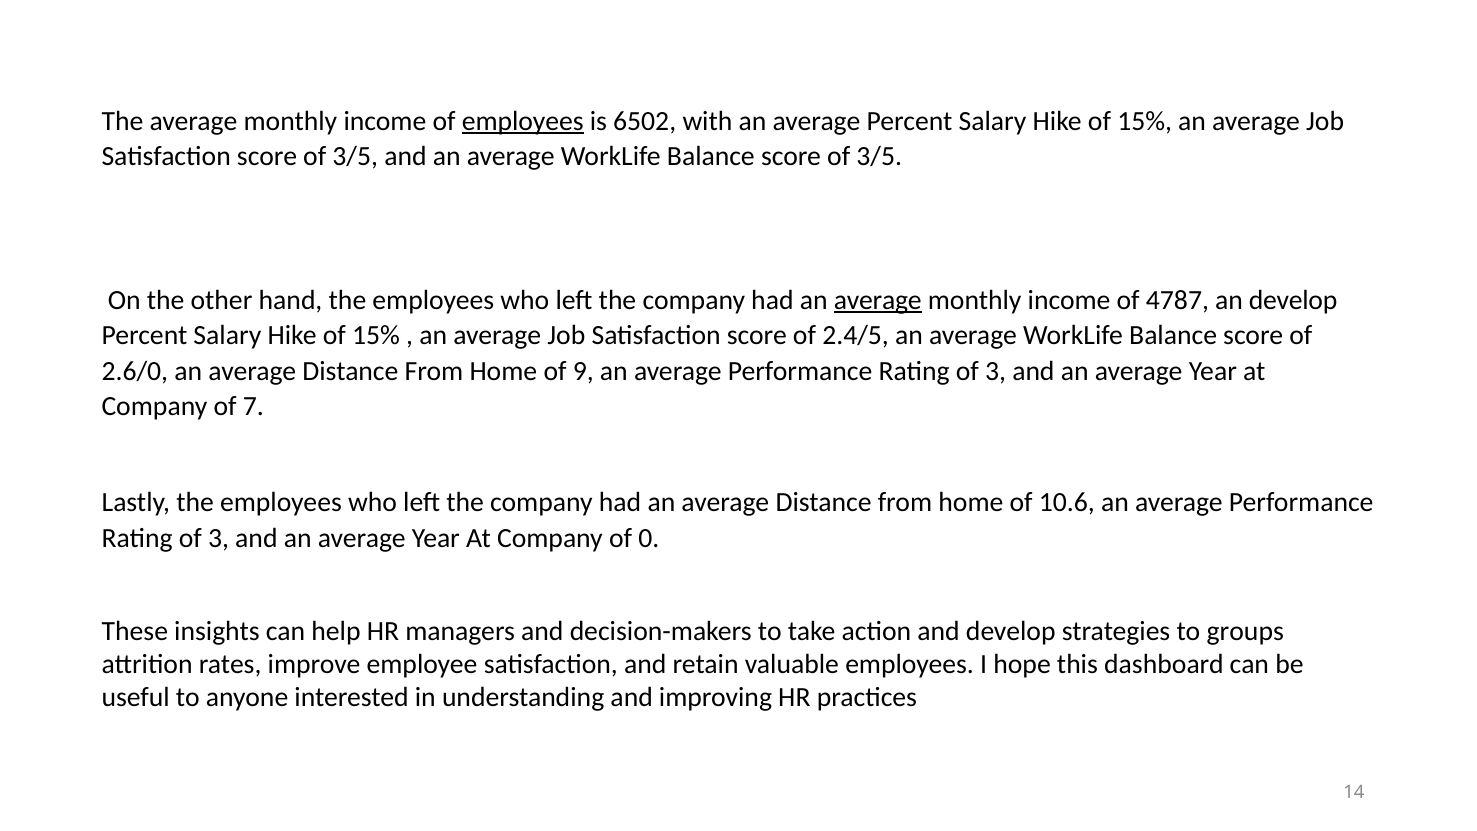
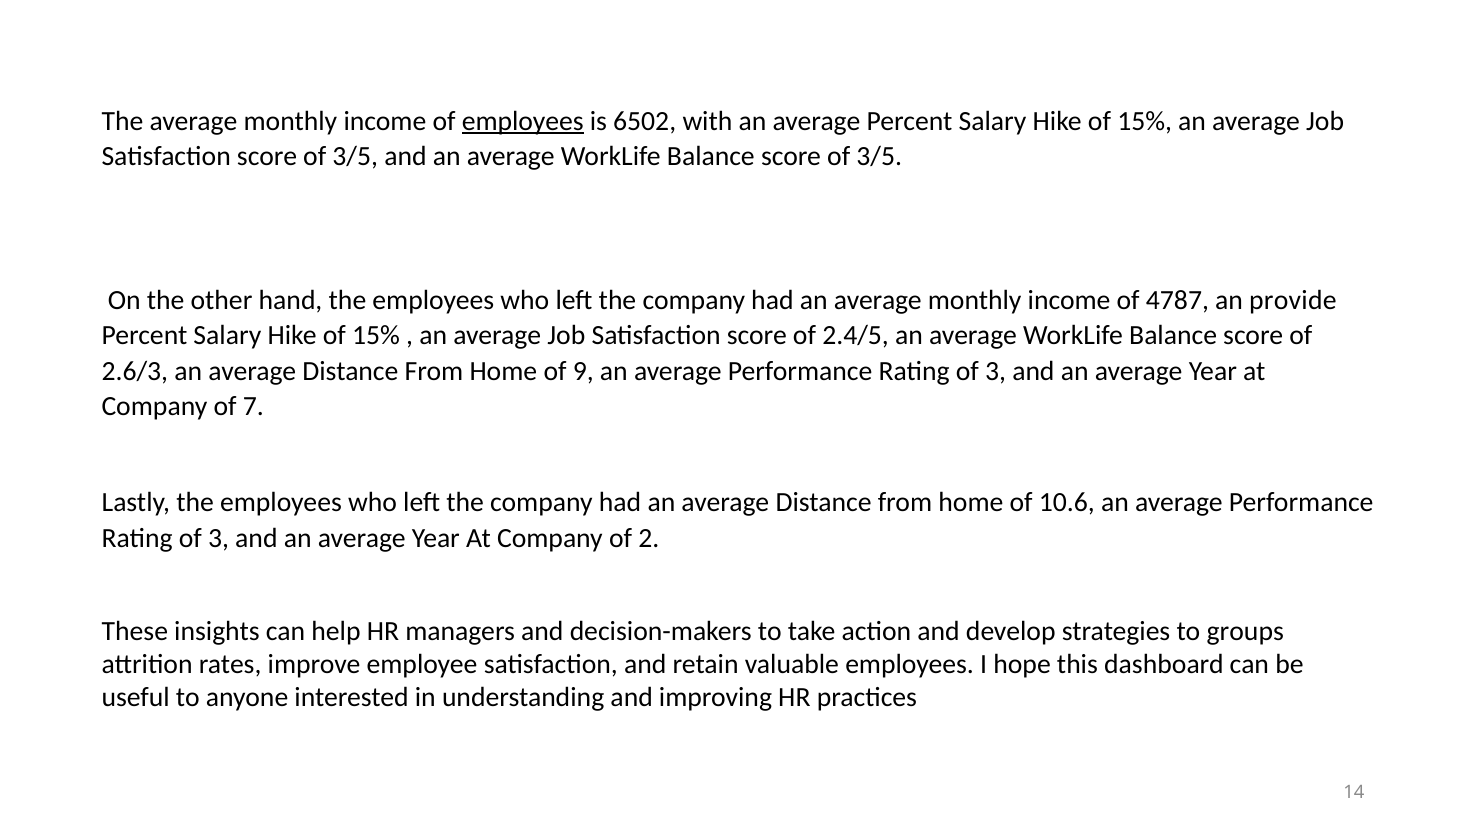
average at (878, 300) underline: present -> none
an develop: develop -> provide
2.6/0: 2.6/0 -> 2.6/3
0: 0 -> 2
